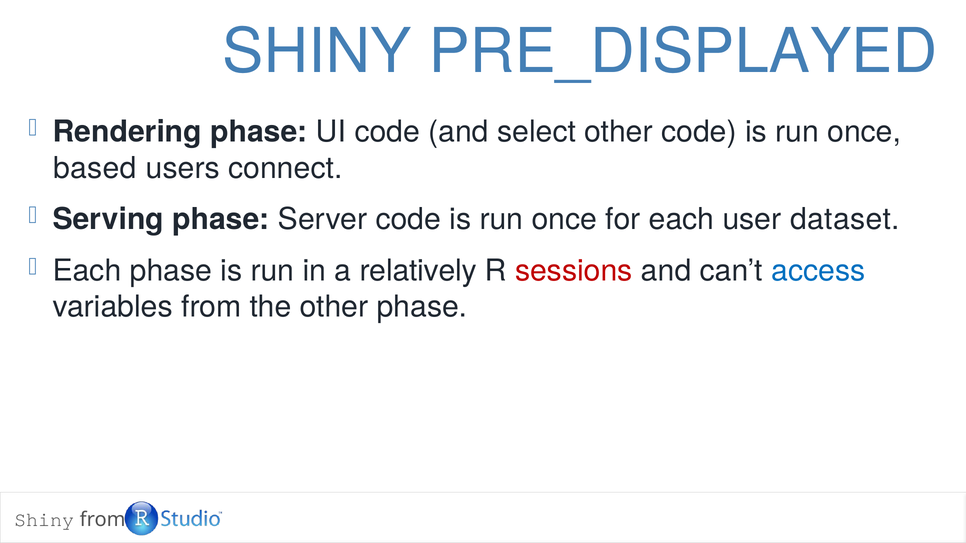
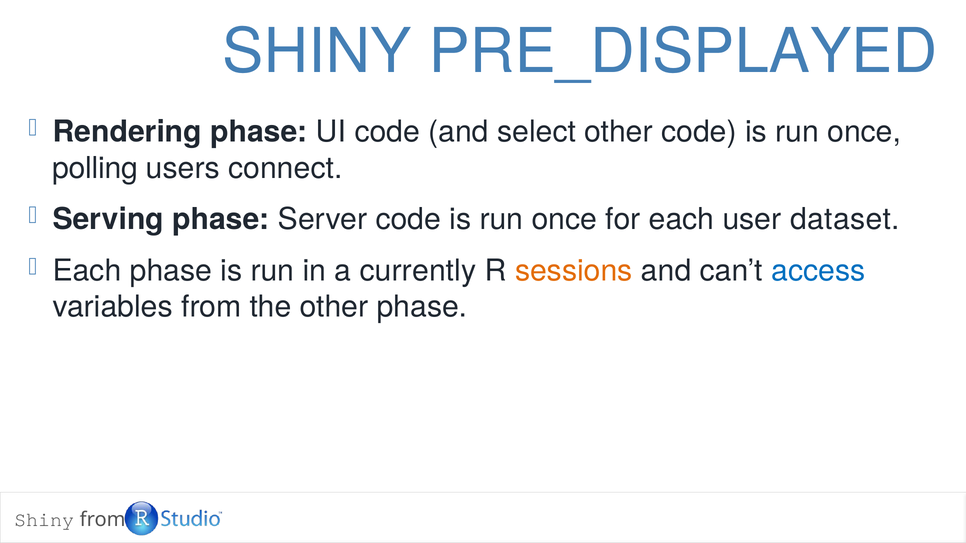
based: based -> polling
relatively: relatively -> currently
sessions colour: red -> orange
